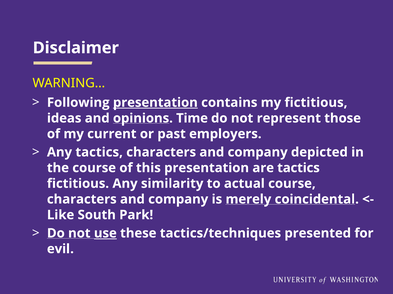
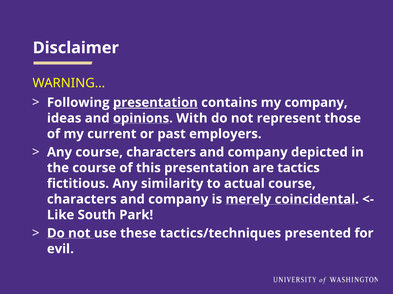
my fictitious: fictitious -> company
Time: Time -> With
Any tactics: tactics -> course
use underline: present -> none
